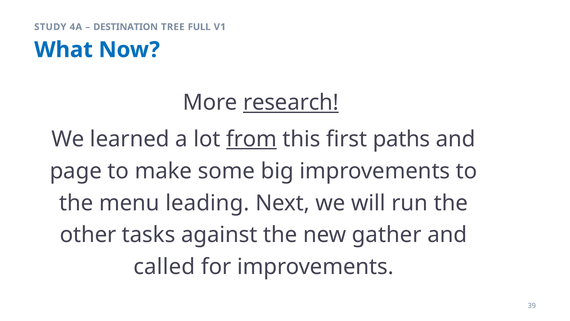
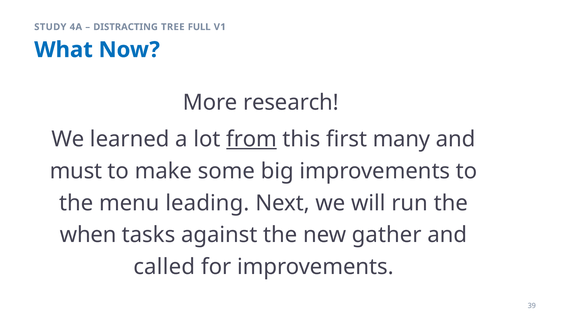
DESTINATION: DESTINATION -> DISTRACTING
research underline: present -> none
paths: paths -> many
page: page -> must
other: other -> when
